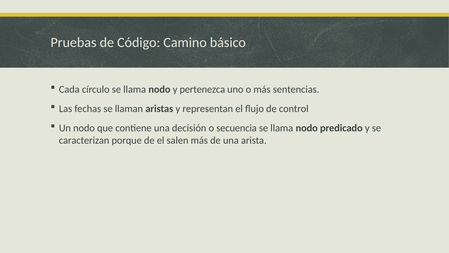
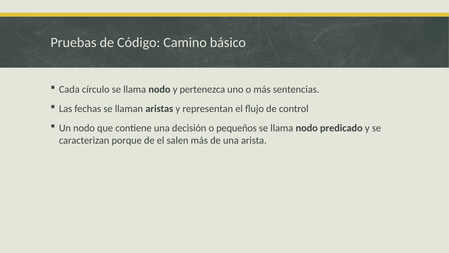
secuencia: secuencia -> pequeños
